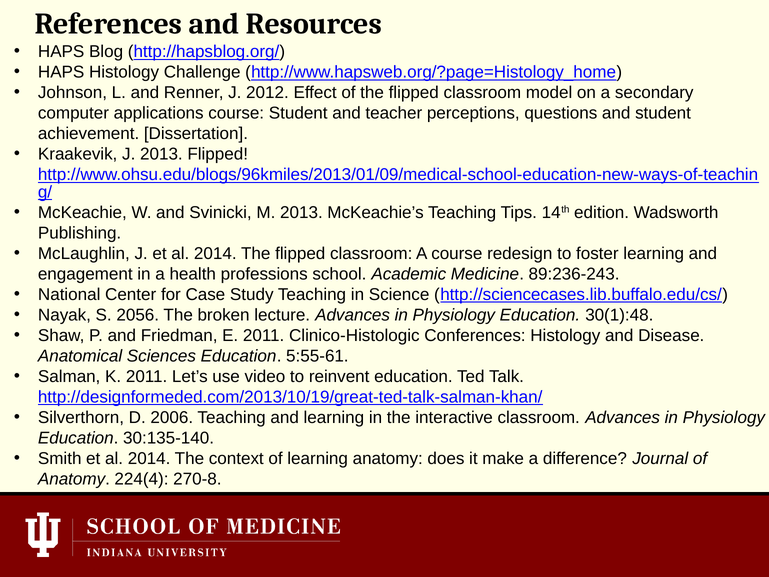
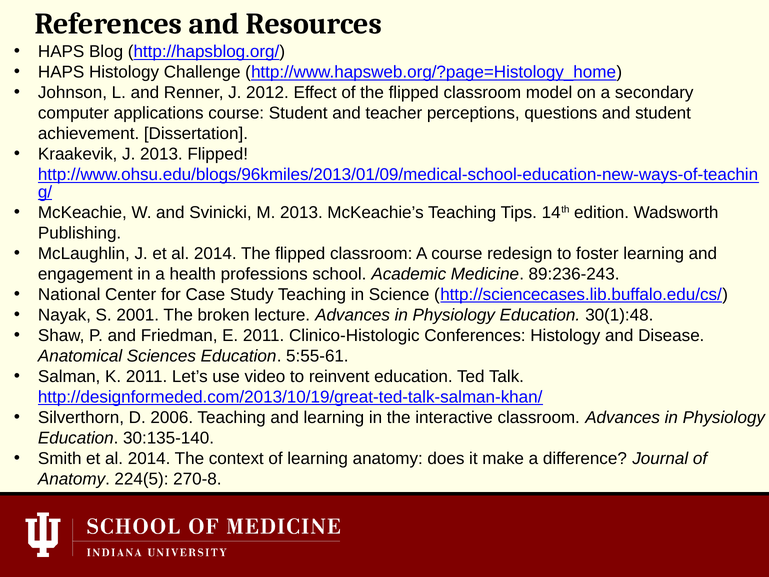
2056: 2056 -> 2001
224(4: 224(4 -> 224(5
